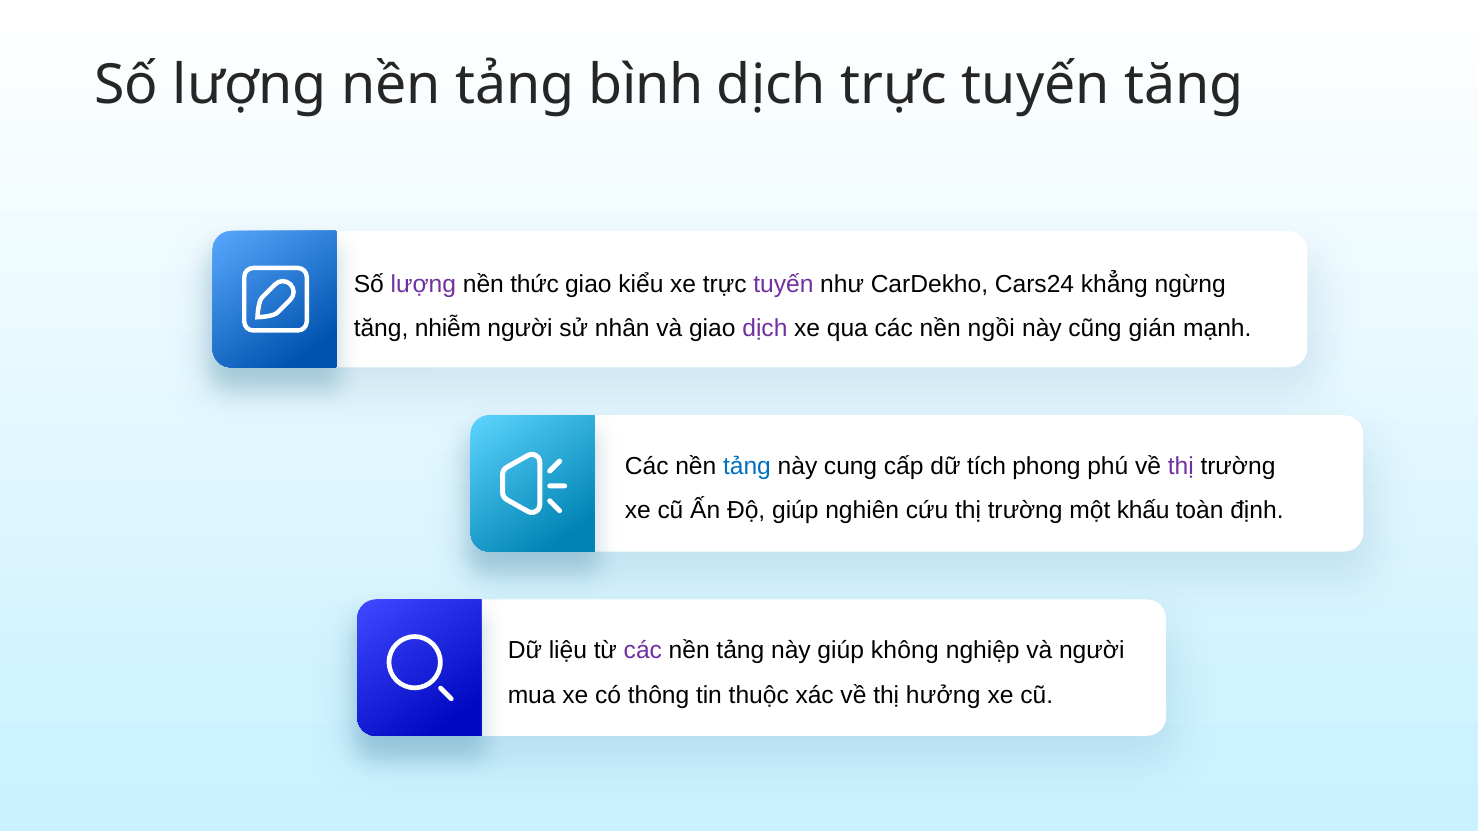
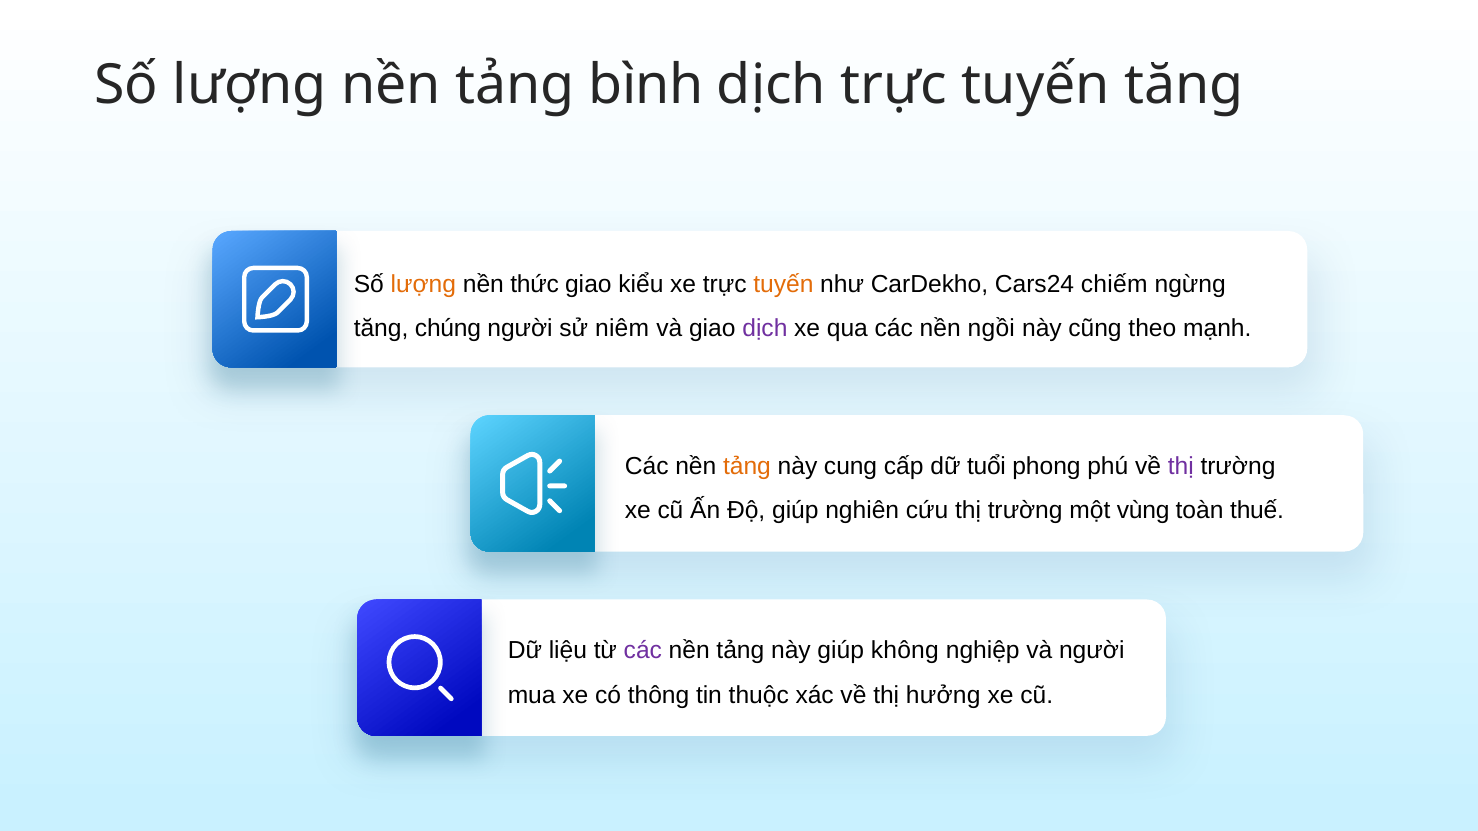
lượng at (423, 285) colour: purple -> orange
tuyến at (783, 285) colour: purple -> orange
khẳng: khẳng -> chiếm
nhiễm: nhiễm -> chúng
nhân: nhân -> niêm
gián: gián -> theo
tảng at (747, 466) colour: blue -> orange
tích: tích -> tuổi
khấu: khấu -> vùng
định: định -> thuế
